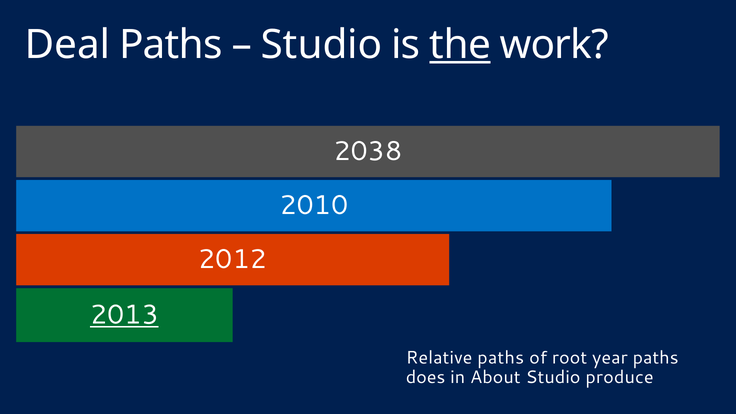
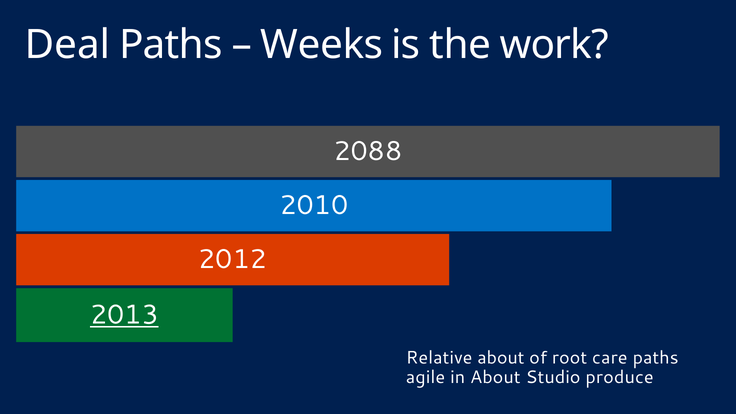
Studio at (322, 45): Studio -> Weeks
the underline: present -> none
2038: 2038 -> 2088
Relative paths: paths -> about
year: year -> care
does: does -> agile
